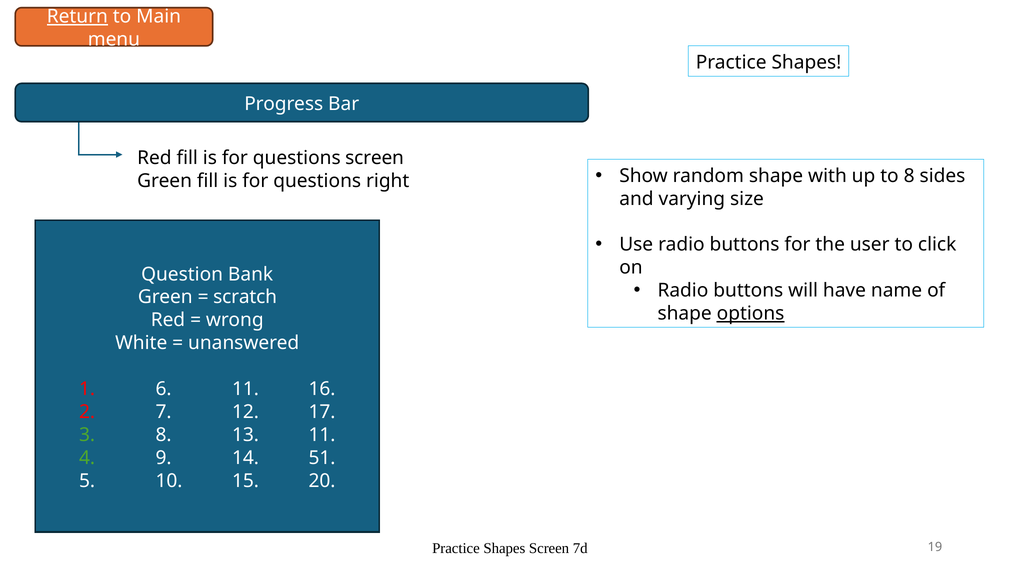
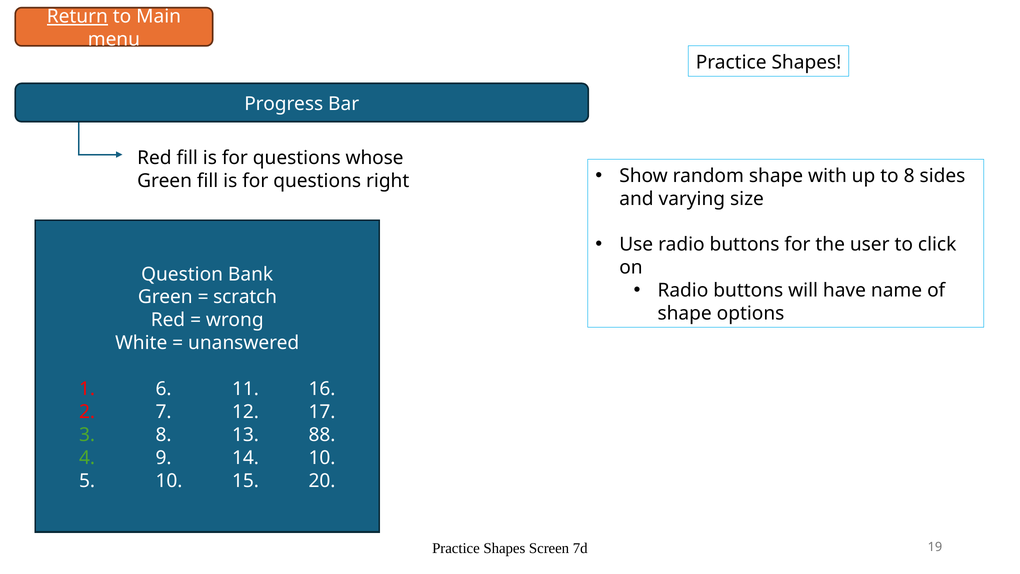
questions screen: screen -> whose
options underline: present -> none
13 11: 11 -> 88
14 51: 51 -> 10
